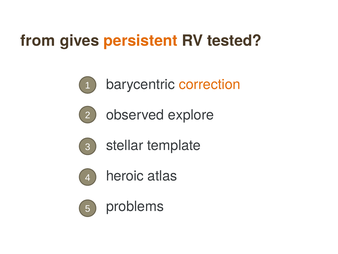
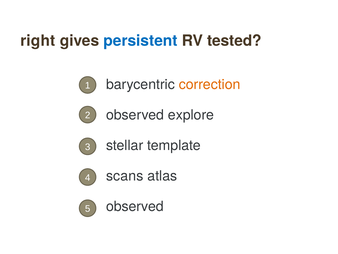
from: from -> right
persistent colour: orange -> blue
heroic: heroic -> scans
problems at (135, 206): problems -> observed
